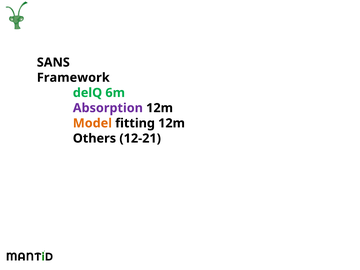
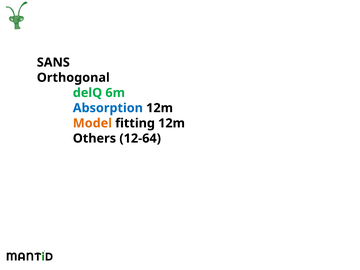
Framework: Framework -> Orthogonal
Absorption colour: purple -> blue
12-21: 12-21 -> 12-64
